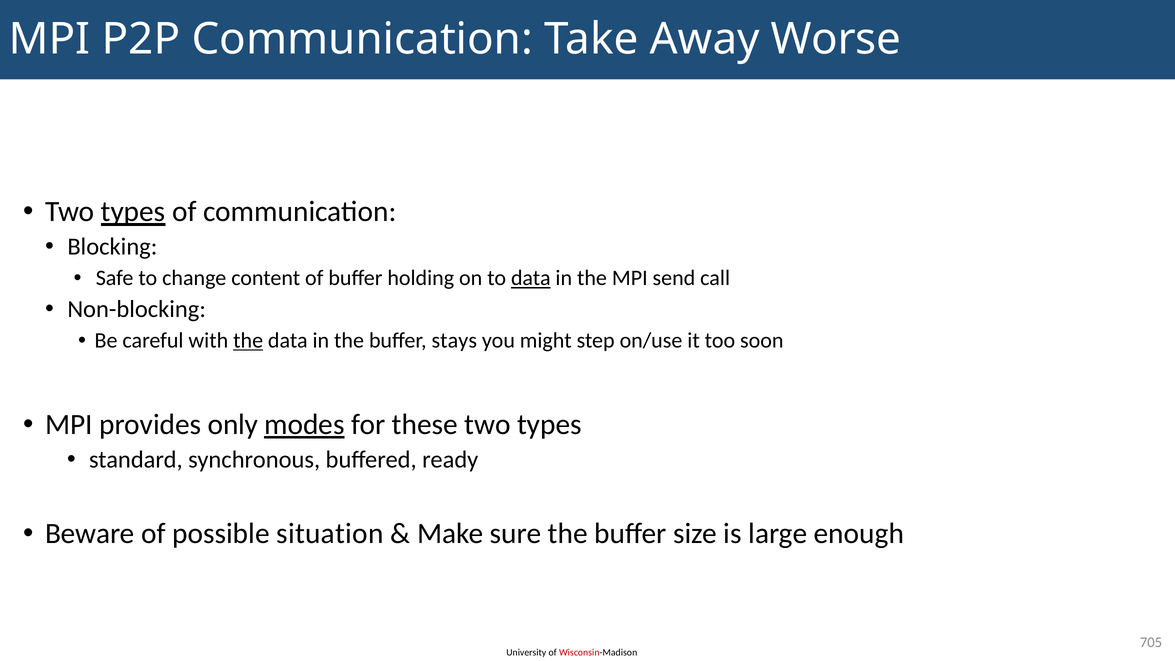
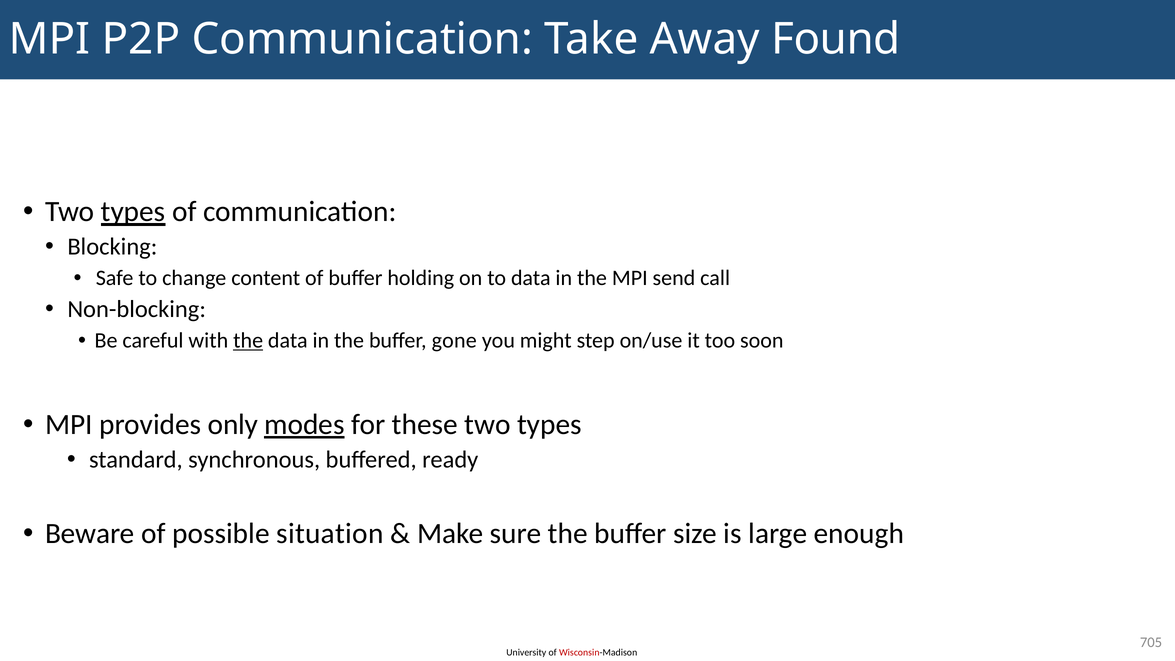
Worse: Worse -> Found
data at (531, 278) underline: present -> none
stays: stays -> gone
